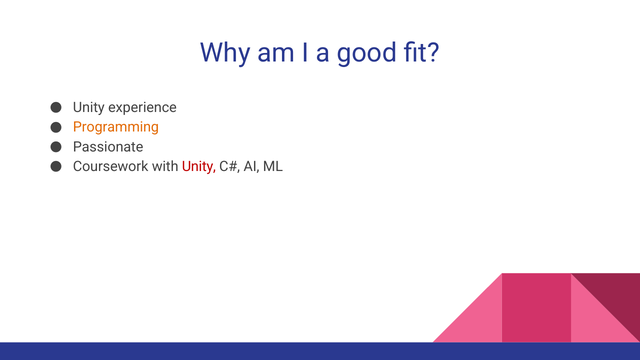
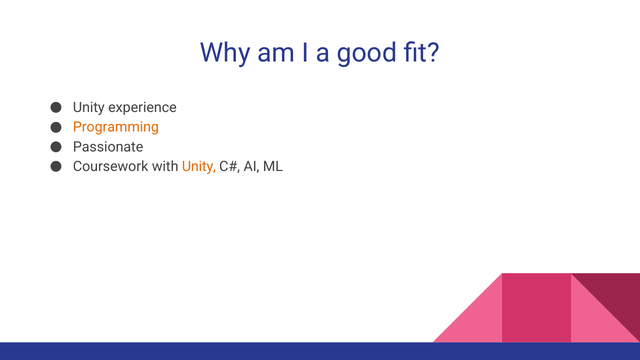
Unity at (199, 166) colour: red -> orange
